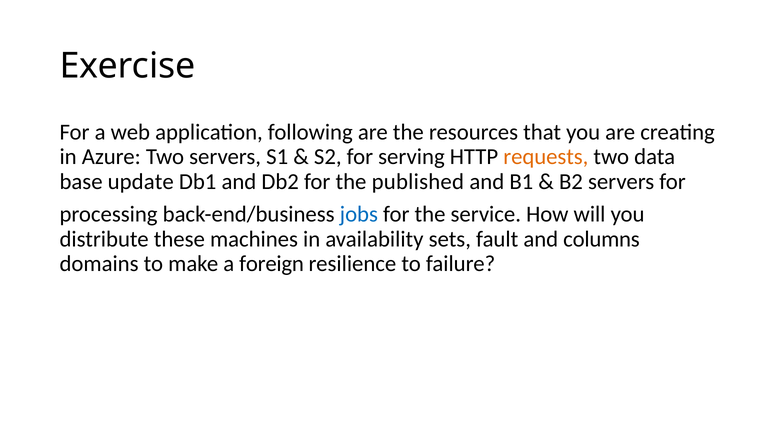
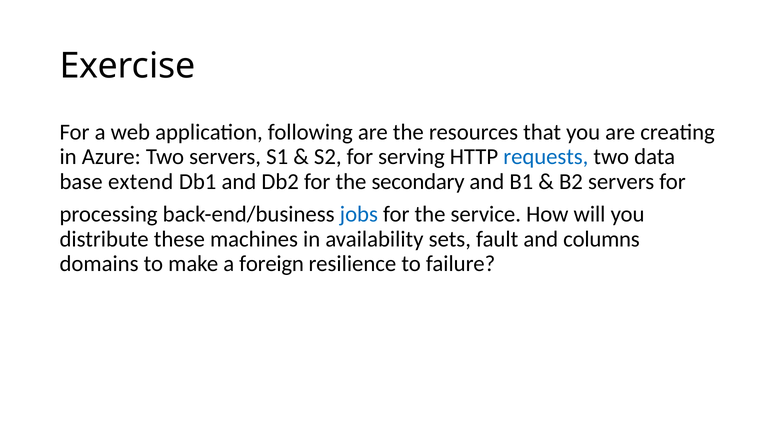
requests colour: orange -> blue
update: update -> extend
published: published -> secondary
